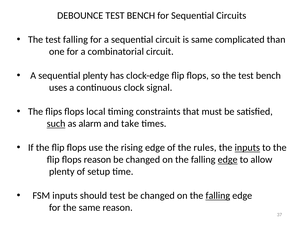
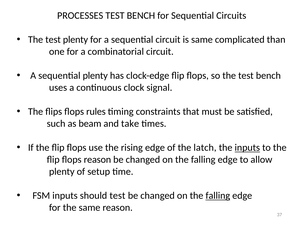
DEBOUNCE: DEBOUNCE -> PROCESSES
test falling: falling -> plenty
local: local -> rules
such underline: present -> none
alarm: alarm -> beam
rules: rules -> latch
edge at (228, 160) underline: present -> none
